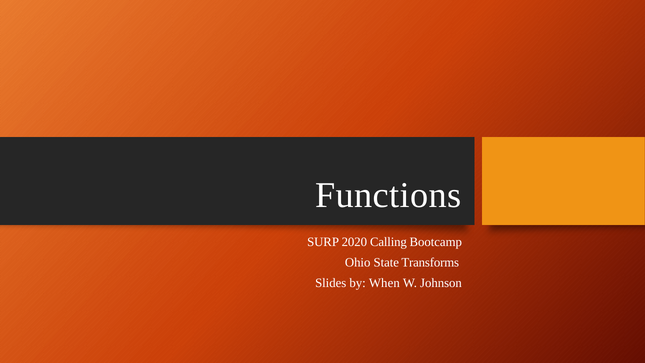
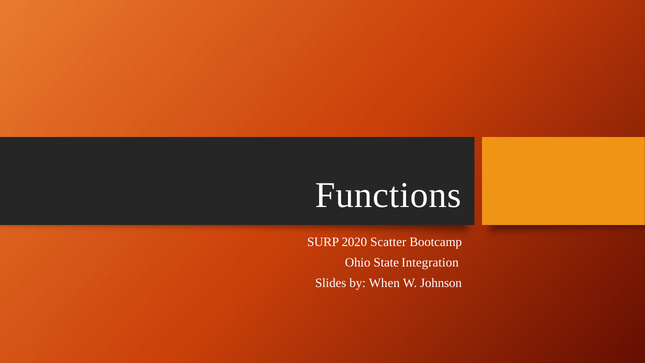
Calling: Calling -> Scatter
Transforms: Transforms -> Integration
